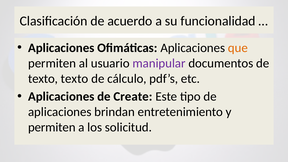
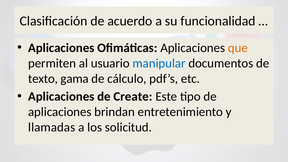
manipular colour: purple -> blue
texto texto: texto -> gama
permiten at (52, 127): permiten -> llamadas
